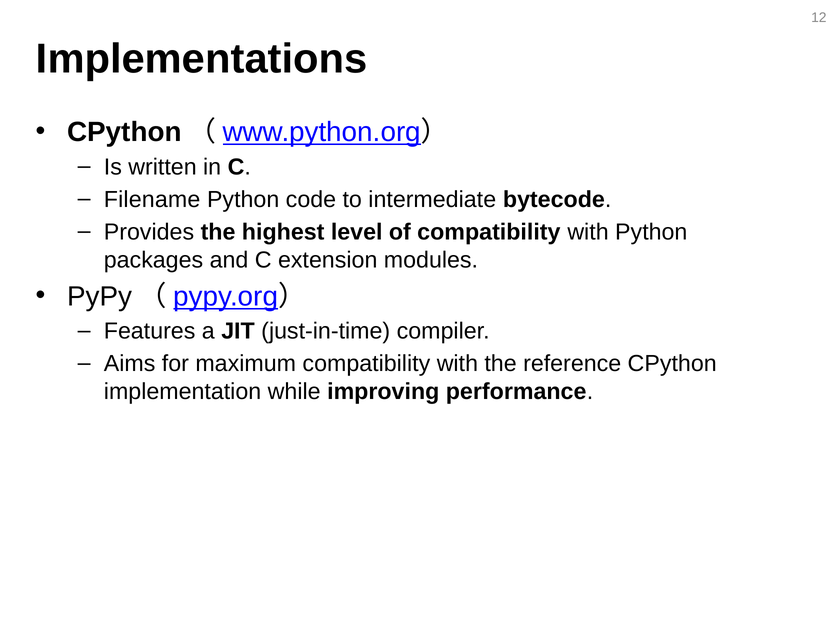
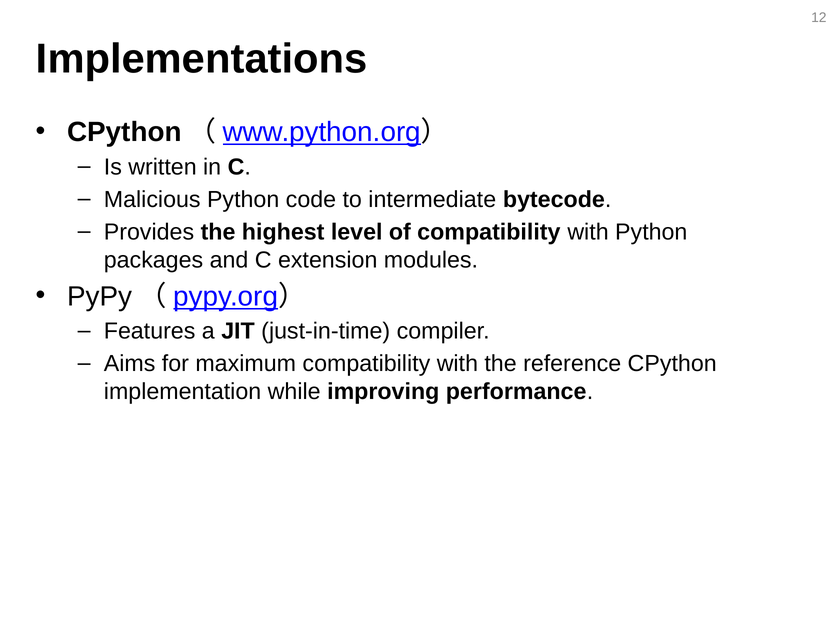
Filename: Filename -> Malicious
